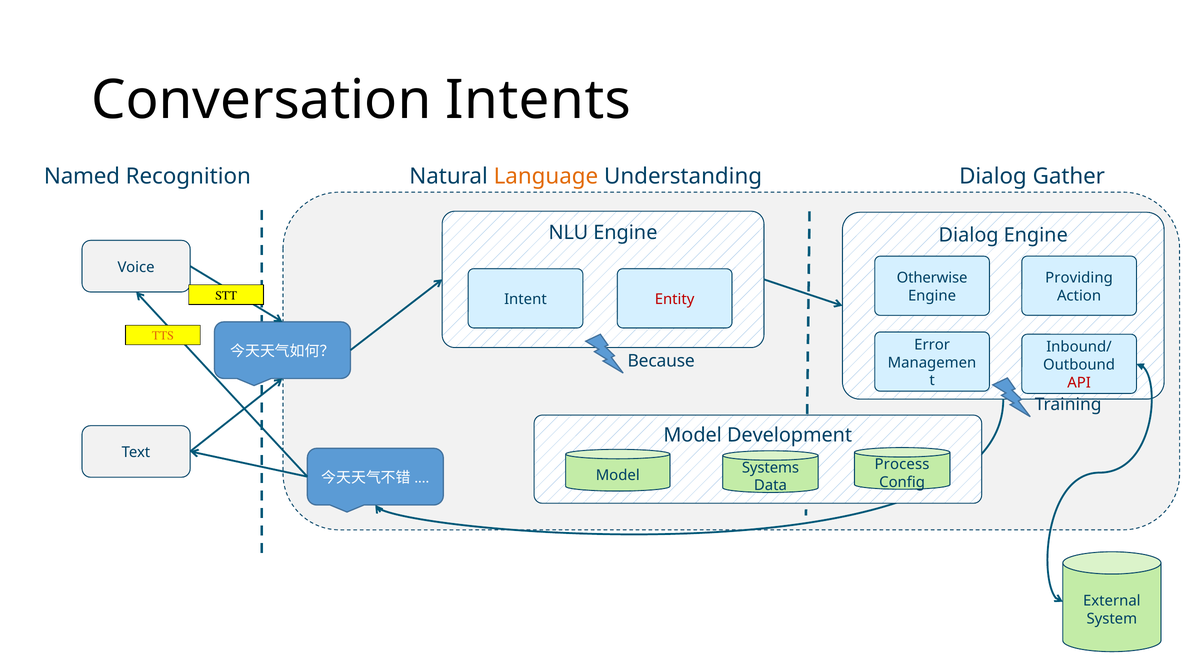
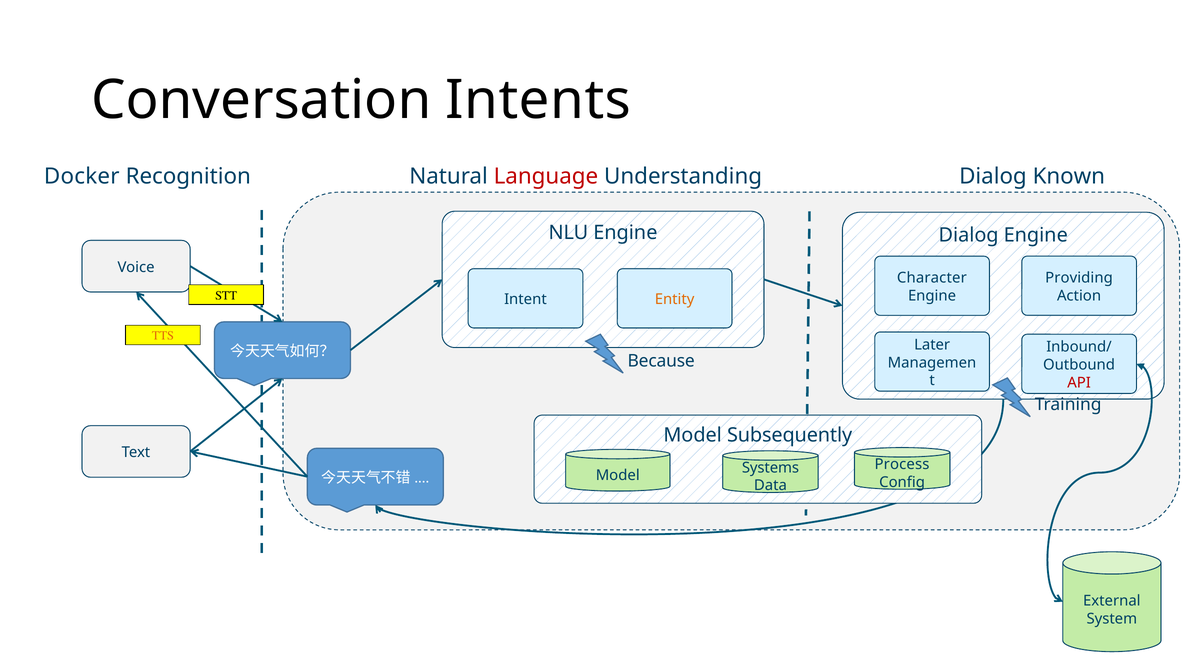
Named: Named -> Docker
Language colour: orange -> red
Gather: Gather -> Known
Otherwise: Otherwise -> Character
Entity colour: red -> orange
Error: Error -> Later
Development: Development -> Subsequently
